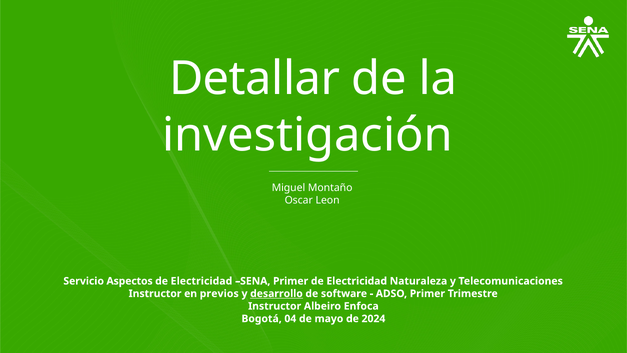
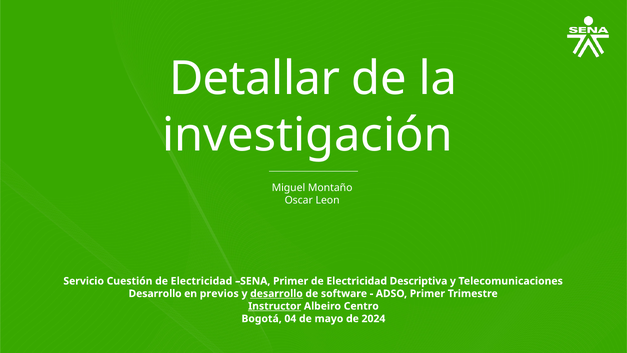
Aspectos: Aspectos -> Cuestión
Naturaleza: Naturaleza -> Descriptiva
Instructor at (155, 293): Instructor -> Desarrollo
Instructor at (275, 306) underline: none -> present
Enfoca: Enfoca -> Centro
